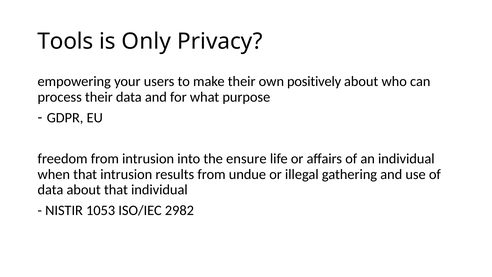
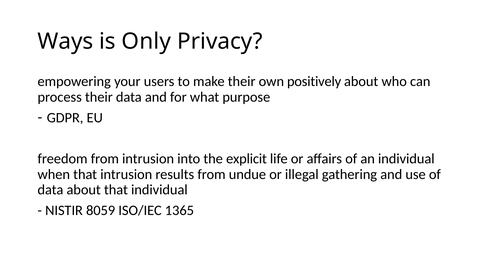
Tools: Tools -> Ways
ensure: ensure -> explicit
1053: 1053 -> 8059
2982: 2982 -> 1365
